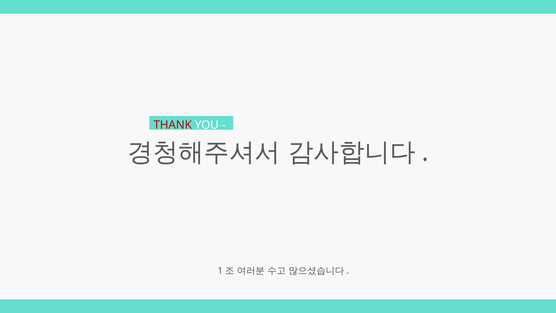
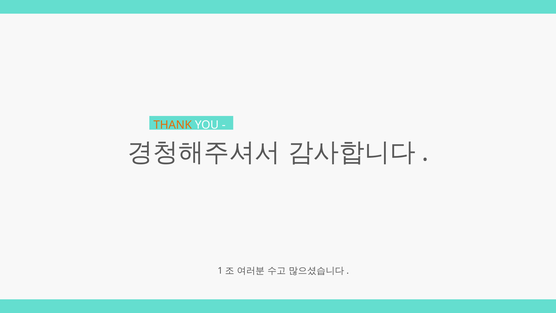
THANK colour: red -> orange
